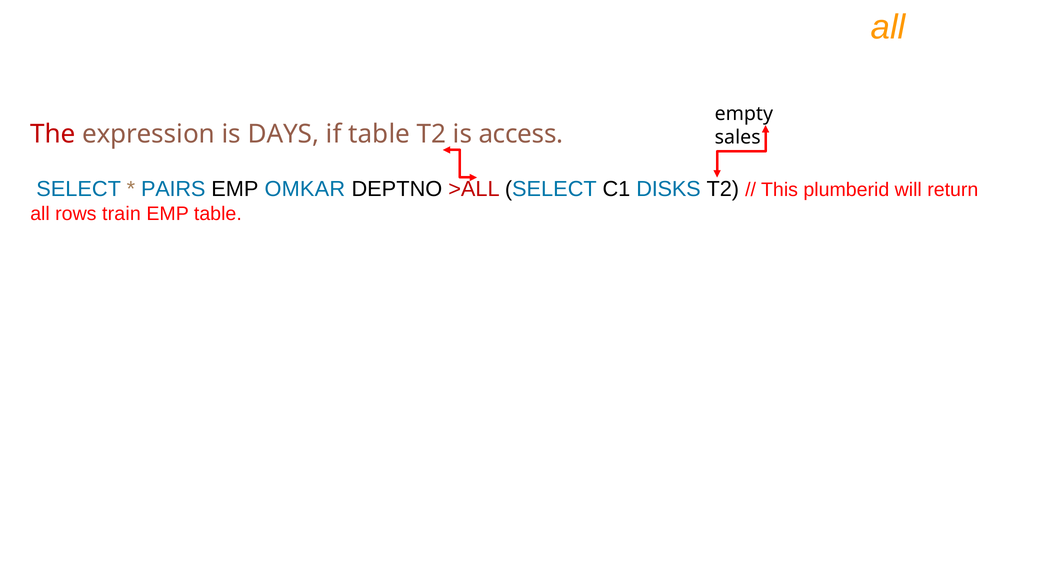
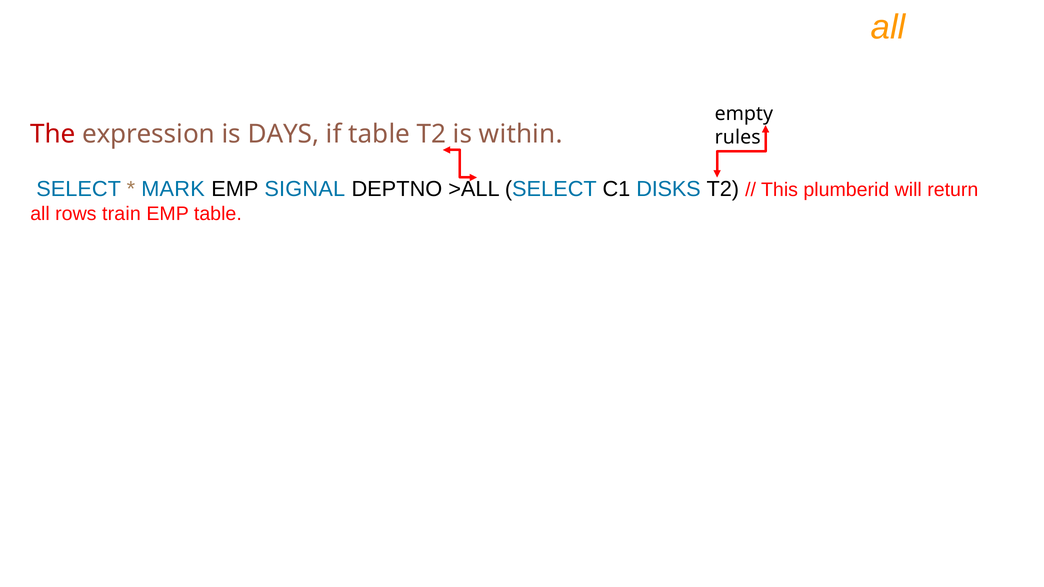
access: access -> within
sales: sales -> rules
PAIRS: PAIRS -> MARK
OMKAR: OMKAR -> SIGNAL
>ALL colour: red -> black
